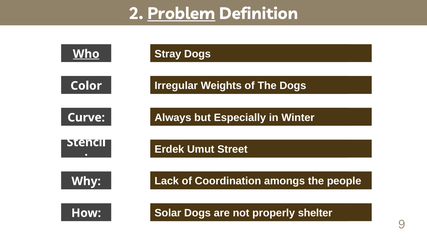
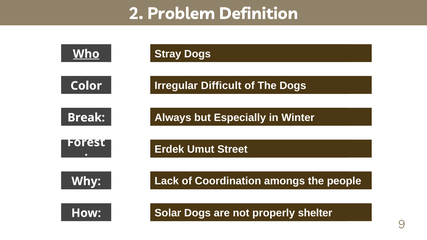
Problem underline: present -> none
Weights: Weights -> Difficult
Curve: Curve -> Break
Stencil: Stencil -> Forest
